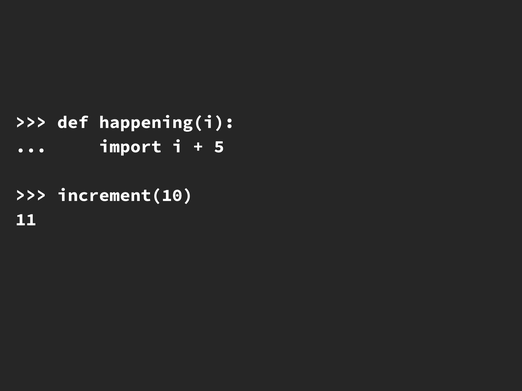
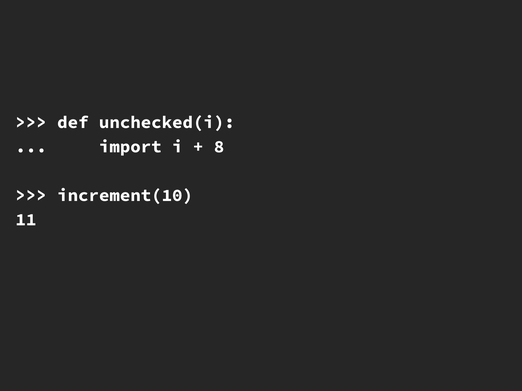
happening(i: happening(i -> unchecked(i
5: 5 -> 8
